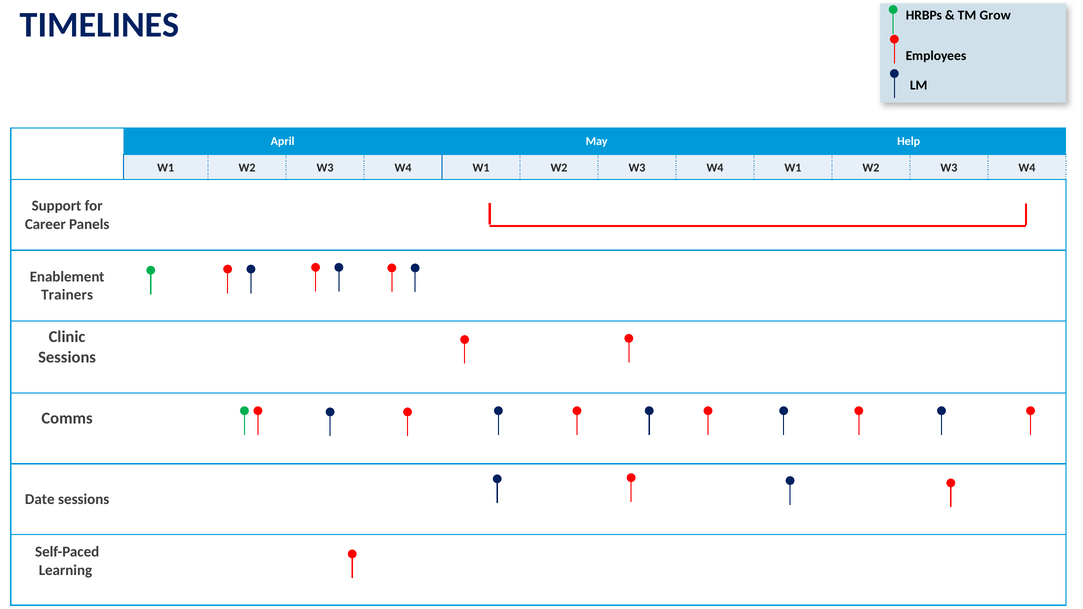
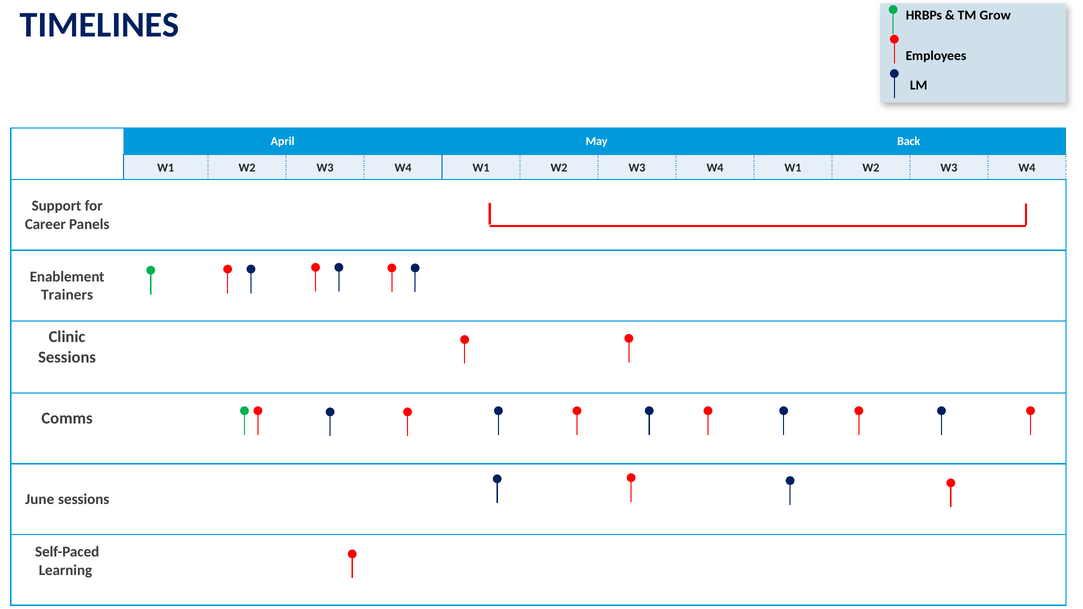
Help: Help -> Back
Date: Date -> June
